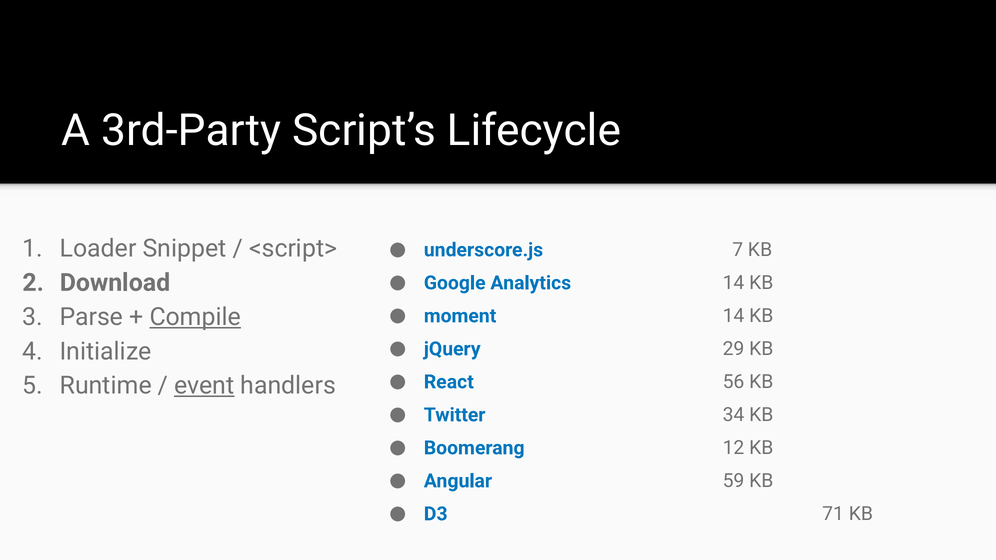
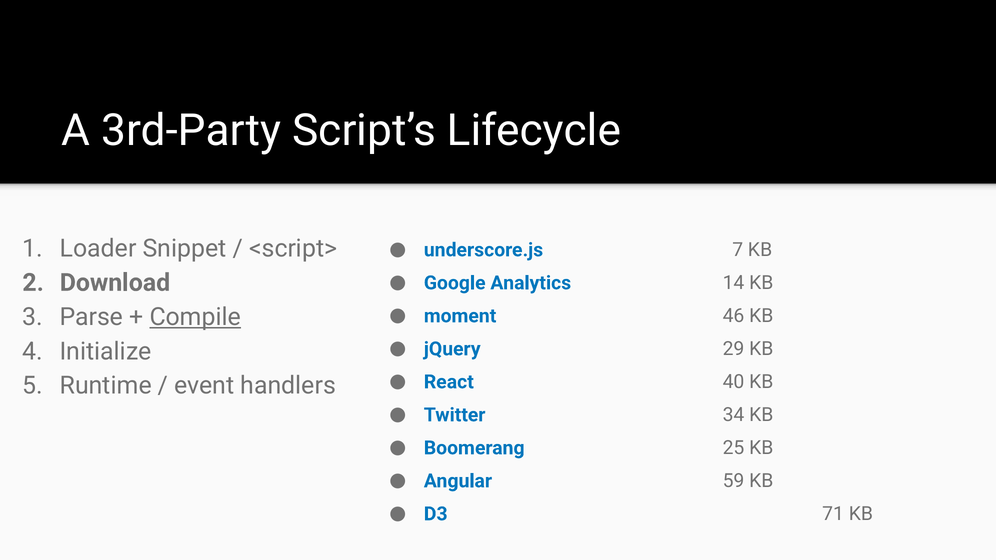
moment 14: 14 -> 46
56: 56 -> 40
event underline: present -> none
12: 12 -> 25
